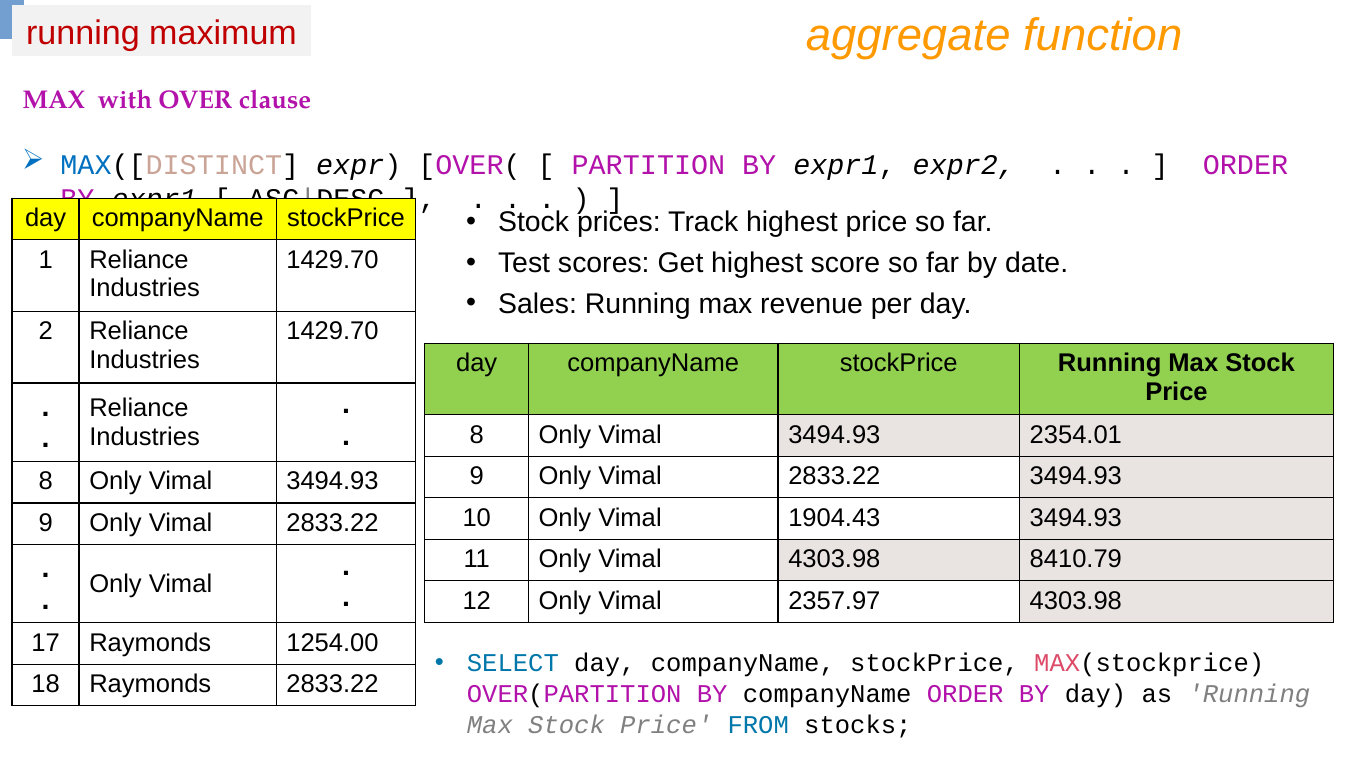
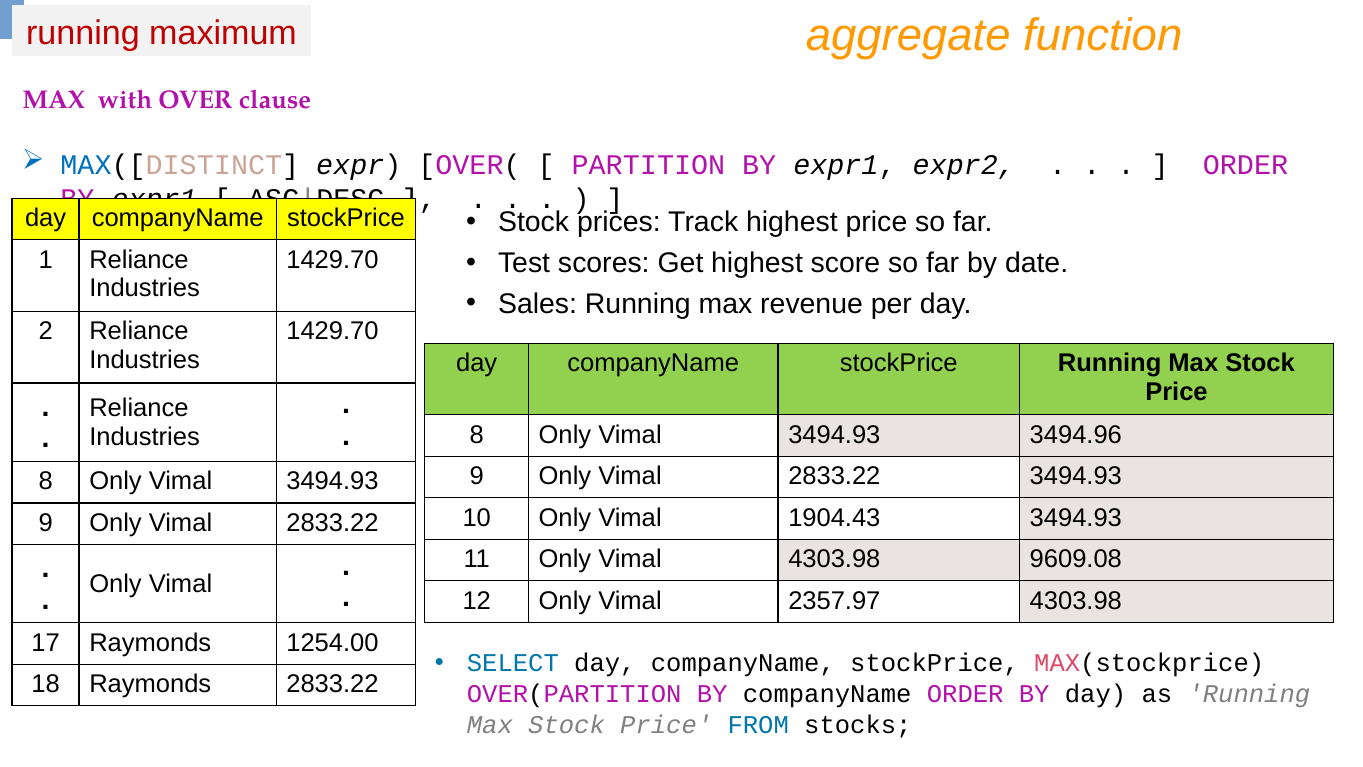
2354.01: 2354.01 -> 3494.96
8410.79: 8410.79 -> 9609.08
